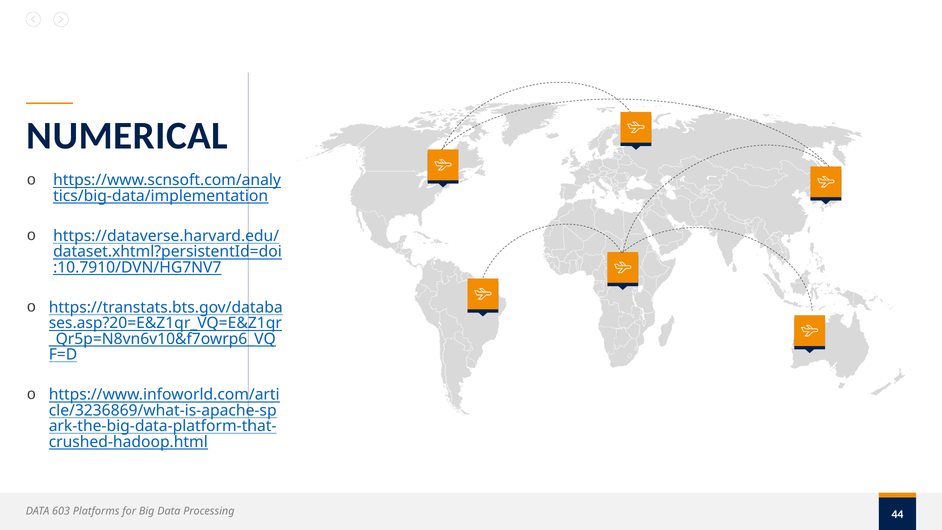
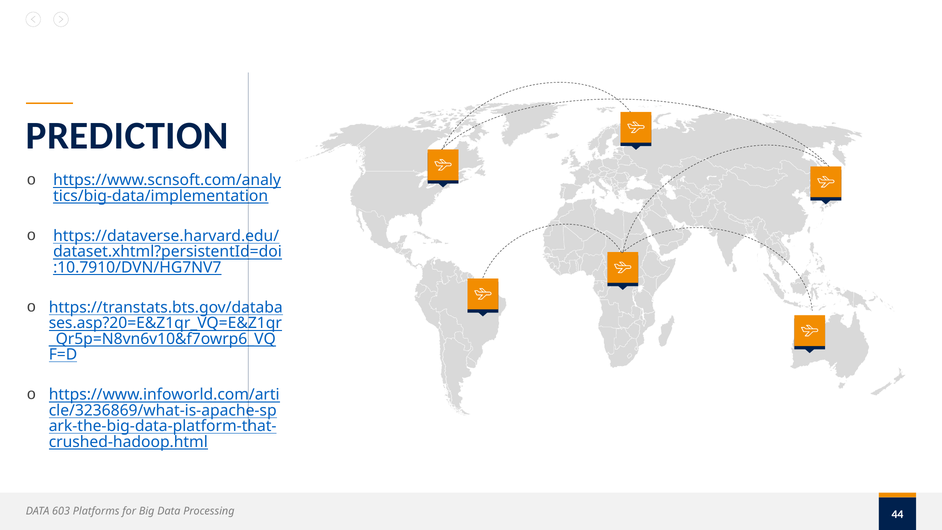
NUMERICAL: NUMERICAL -> PREDICTION
